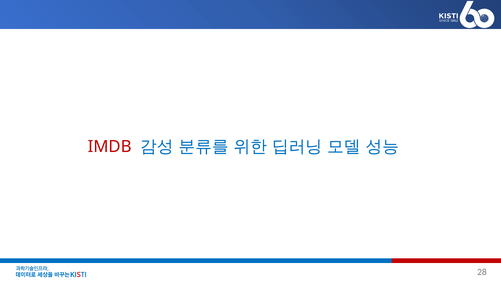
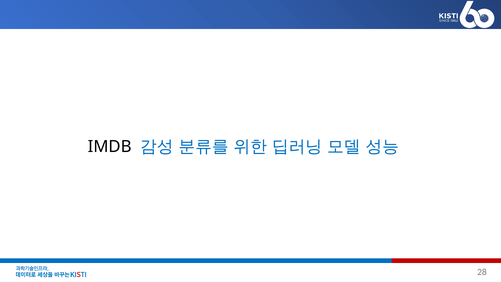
IMDB colour: red -> black
